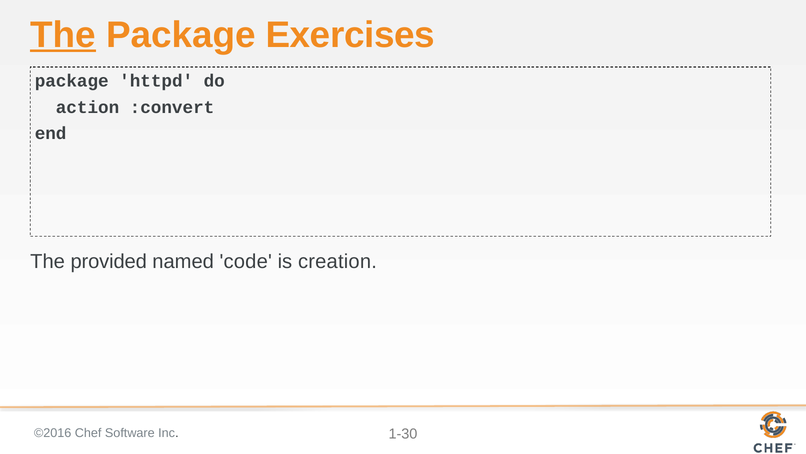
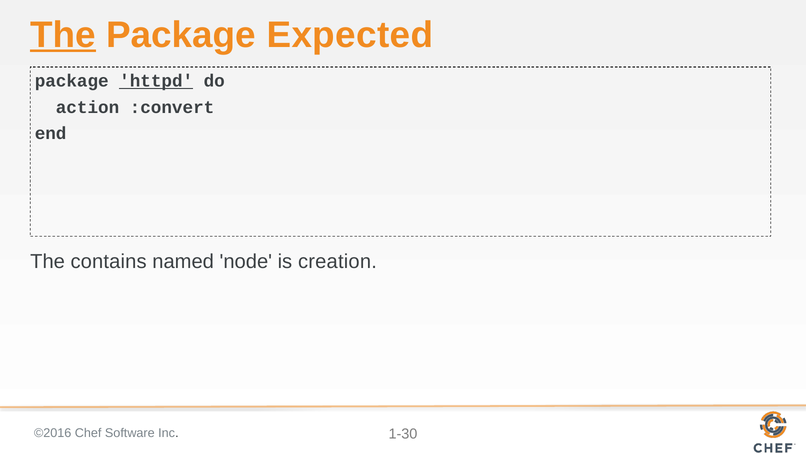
Exercises: Exercises -> Expected
httpd underline: none -> present
provided: provided -> contains
code: code -> node
